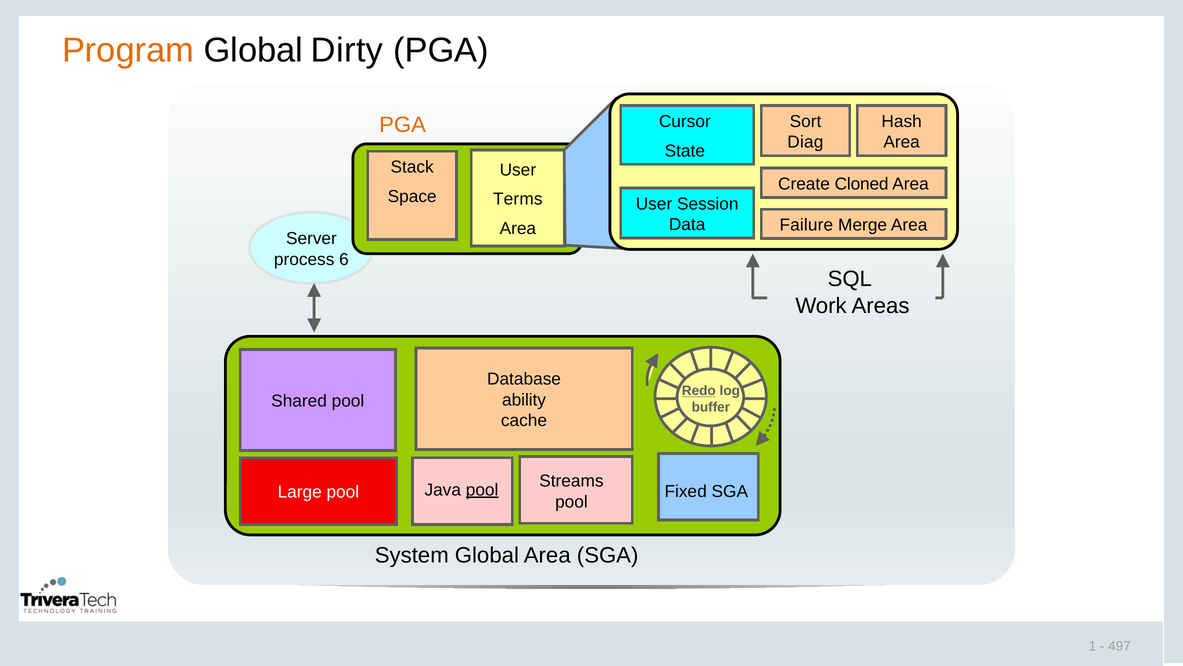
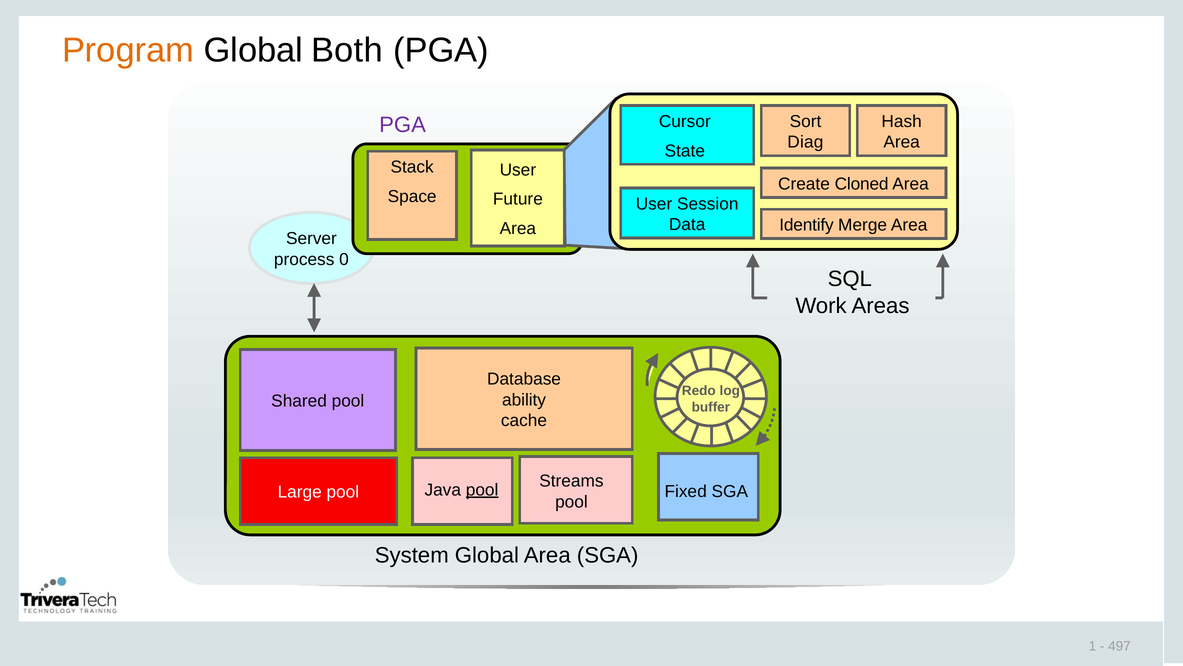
Dirty: Dirty -> Both
PGA at (403, 125) colour: orange -> purple
Terms: Terms -> Future
Failure: Failure -> Identify
6: 6 -> 0
Redo underline: present -> none
